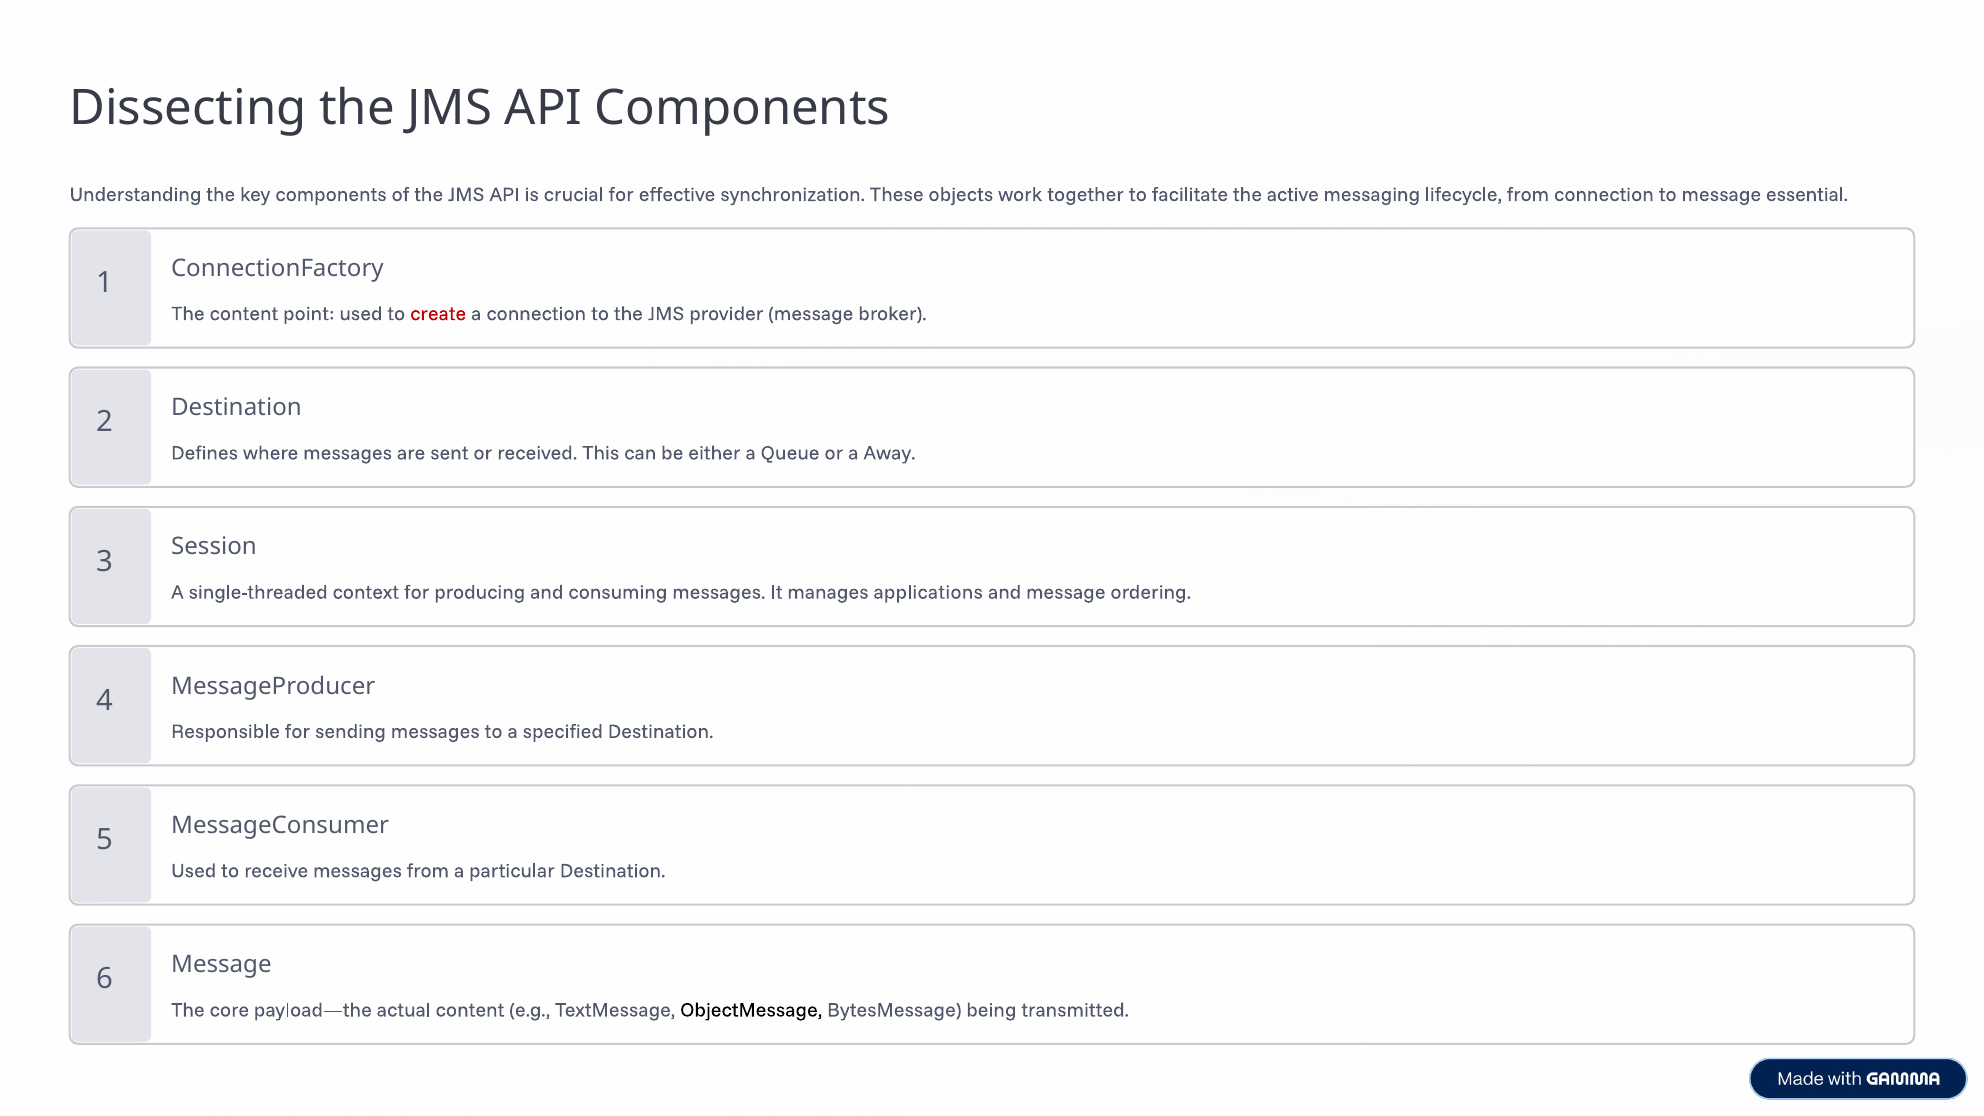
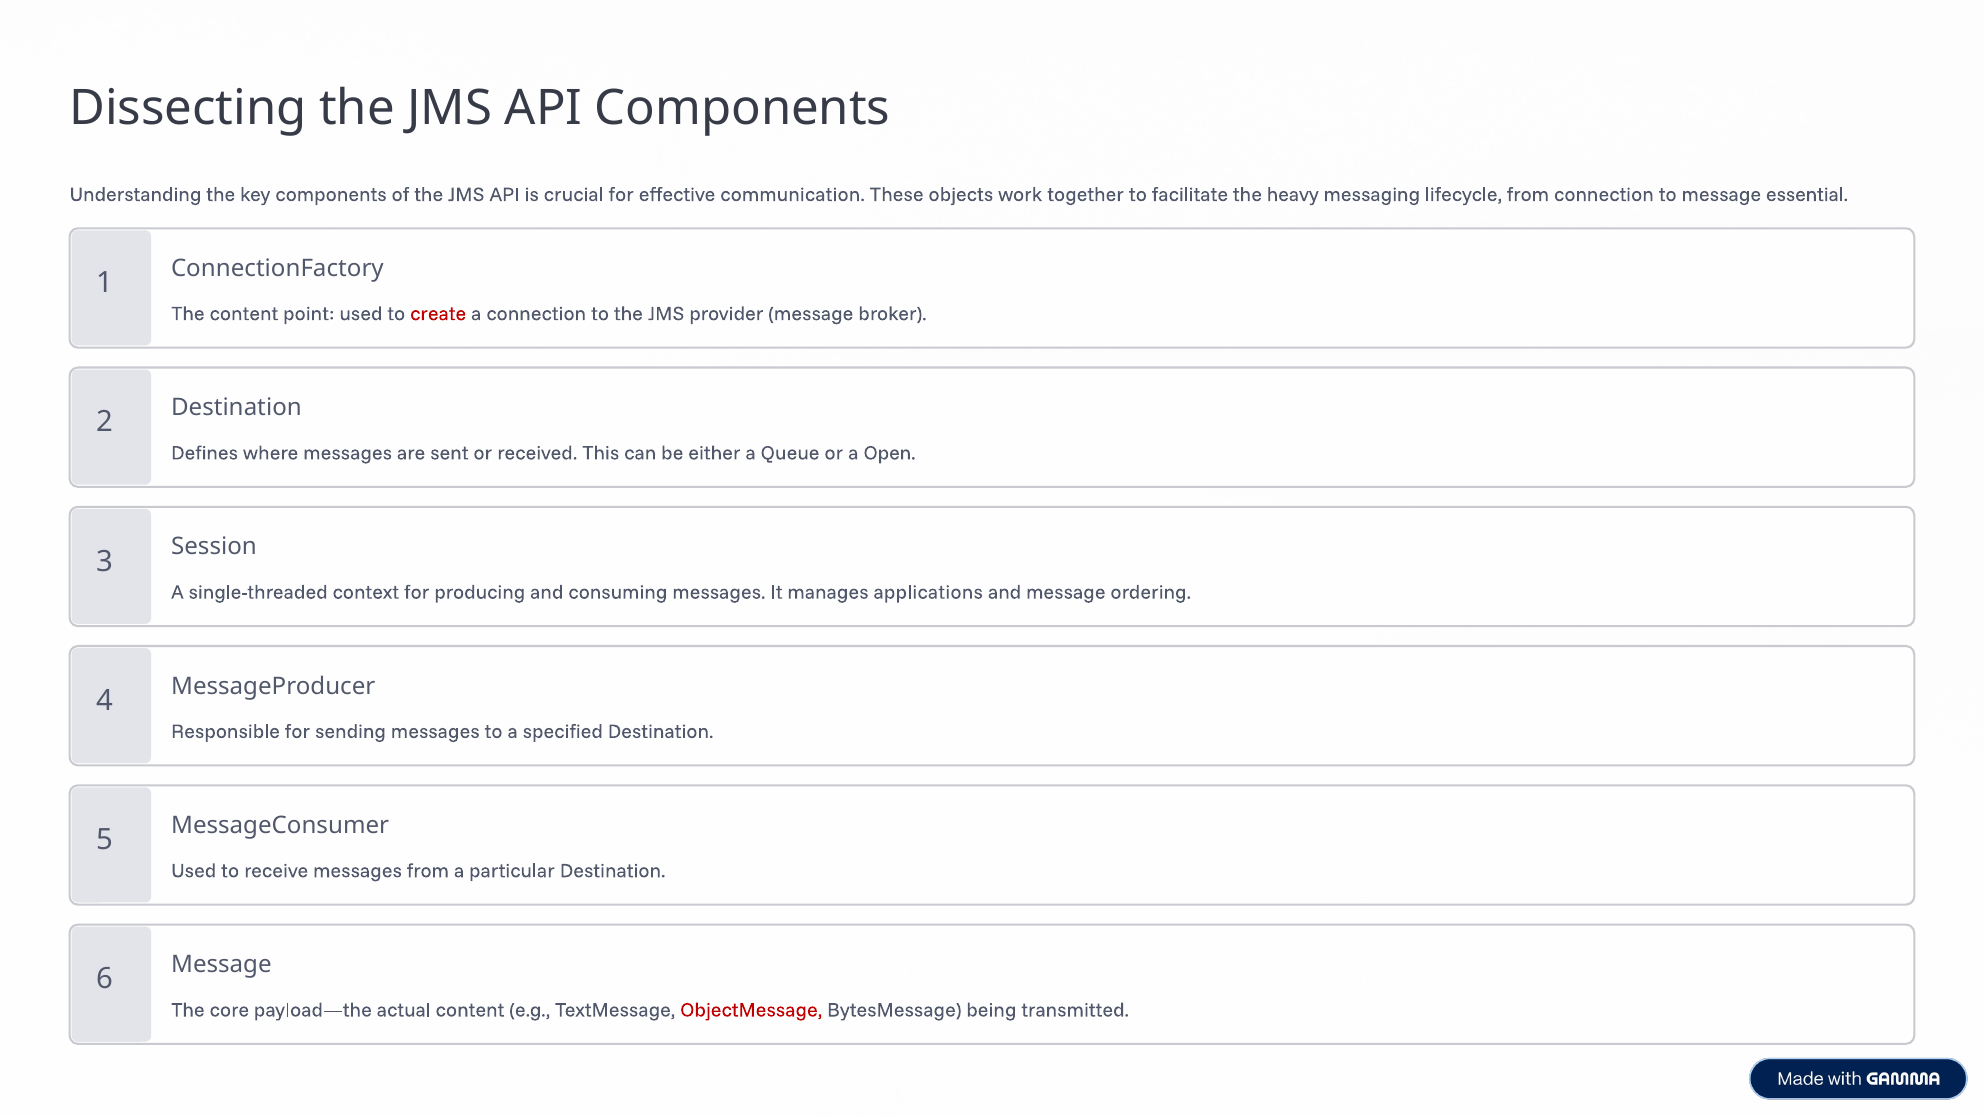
synchronization: synchronization -> communication
active: active -> heavy
Away: Away -> Open
ObjectMessage colour: black -> red
